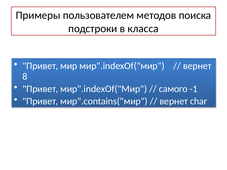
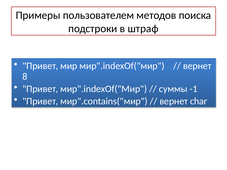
класса: класса -> штраф
самого: самого -> суммы
